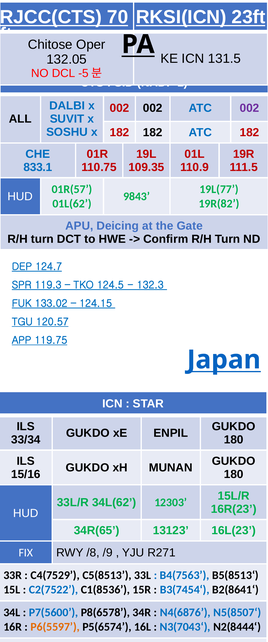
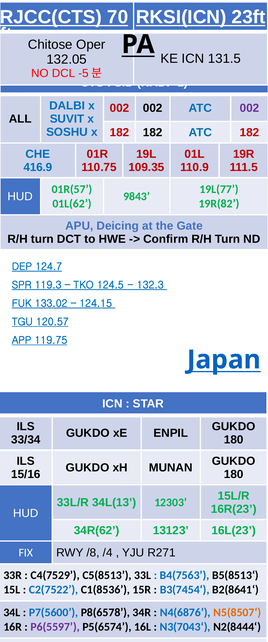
833.1: 833.1 -> 416.9
34L(62: 34L(62 -> 34L(13
34R(65: 34R(65 -> 34R(62
/9: /9 -> /4
N5(8507‘ colour: blue -> orange
P6(5597 colour: orange -> purple
